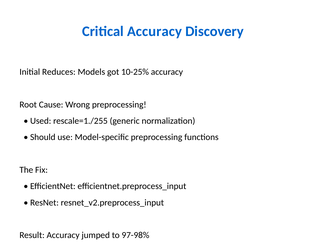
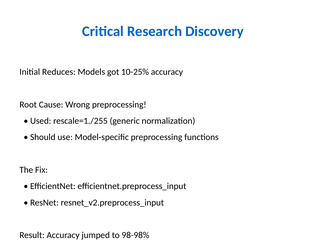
Critical Accuracy: Accuracy -> Research
97-98%: 97-98% -> 98-98%
